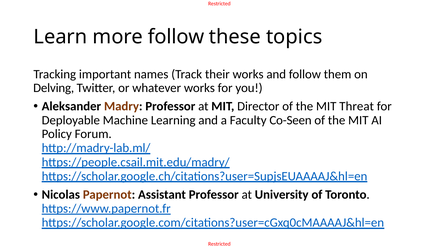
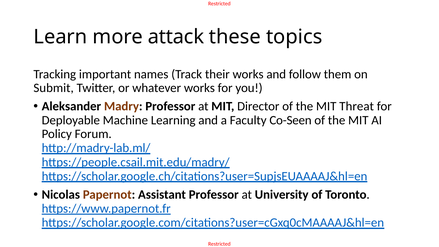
more follow: follow -> attack
Delving: Delving -> Submit
